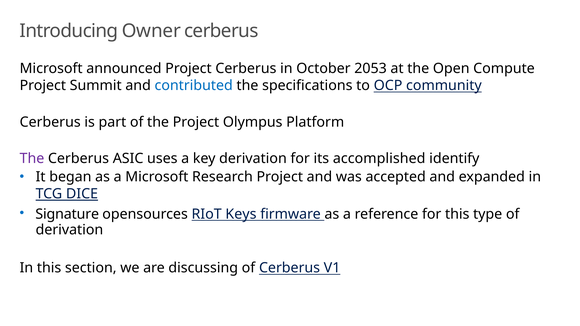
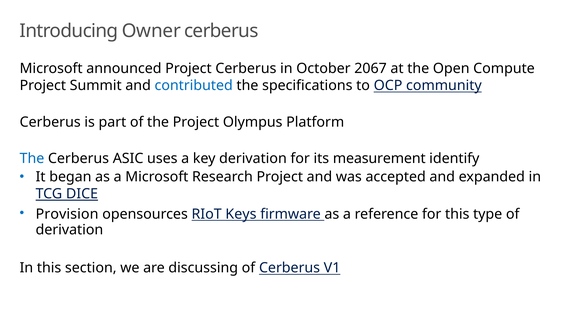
2053: 2053 -> 2067
The at (32, 159) colour: purple -> blue
accomplished: accomplished -> measurement
Signature: Signature -> Provision
